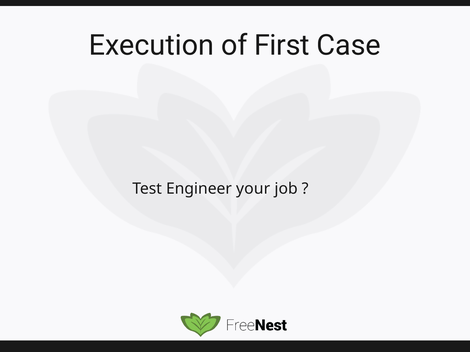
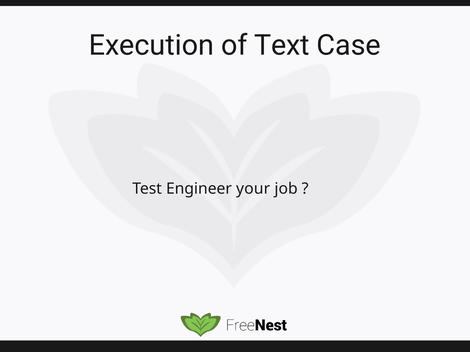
First: First -> Text
